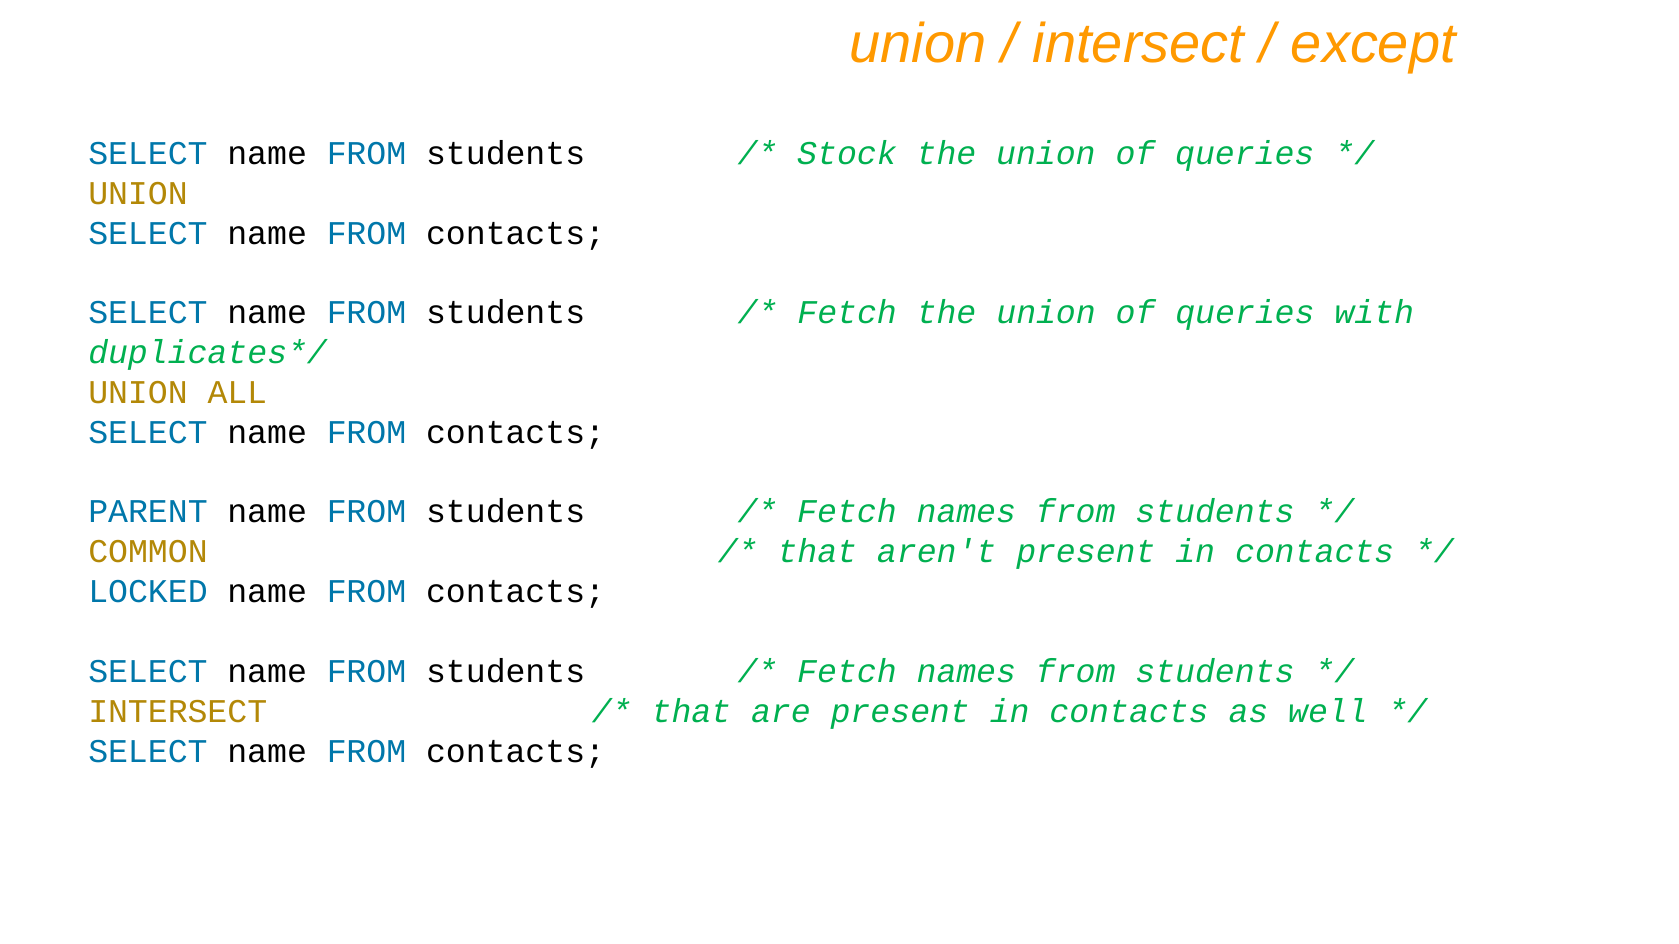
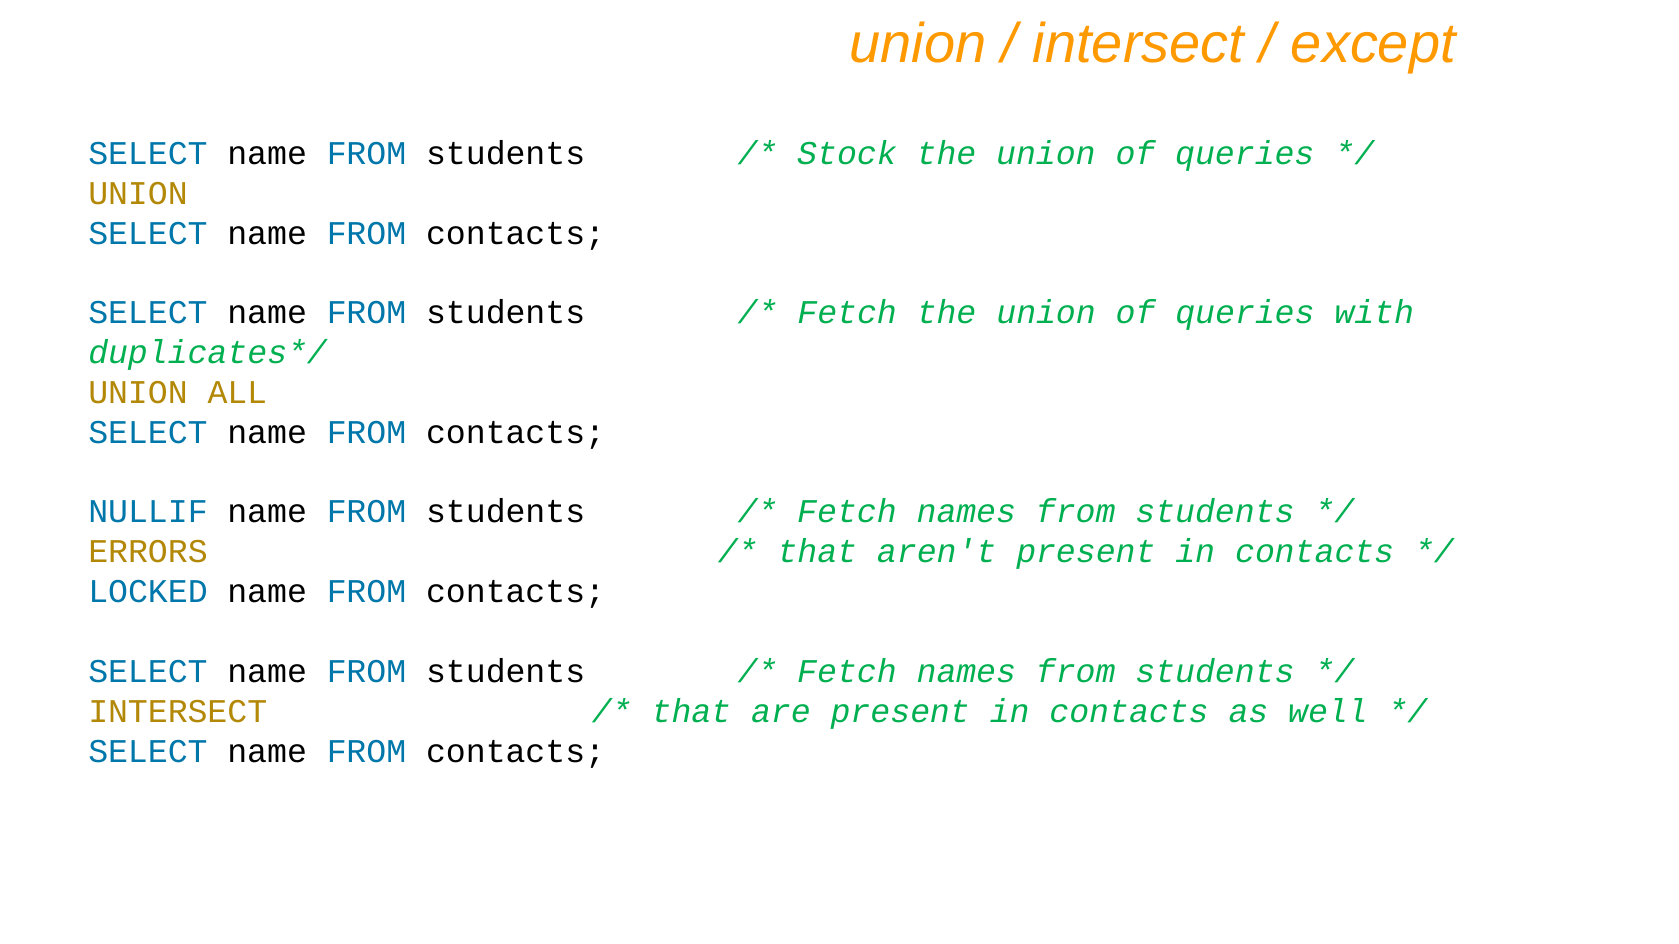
PARENT: PARENT -> NULLIF
COMMON: COMMON -> ERRORS
